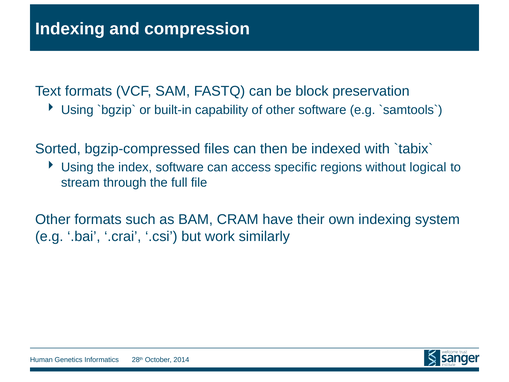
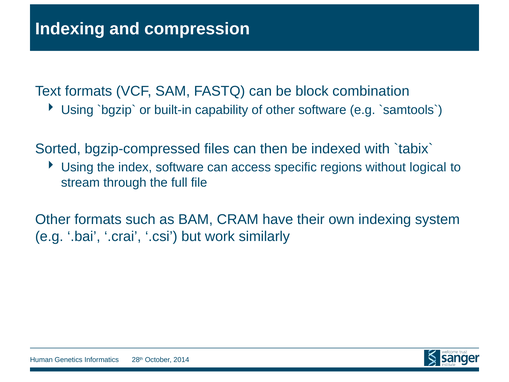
preservation: preservation -> combination
